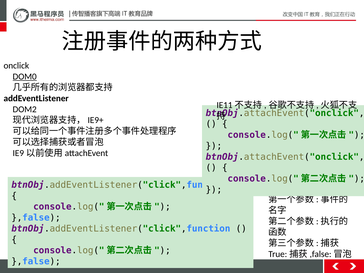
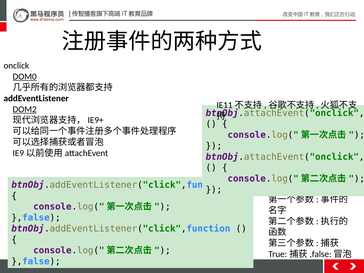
DOM2 underline: none -> present
